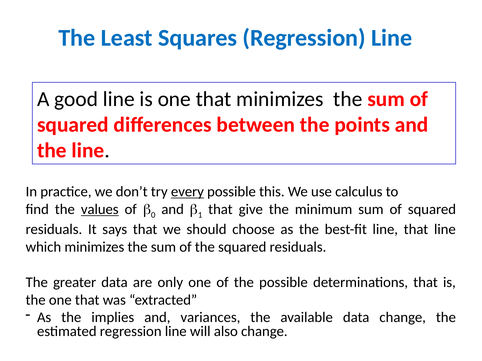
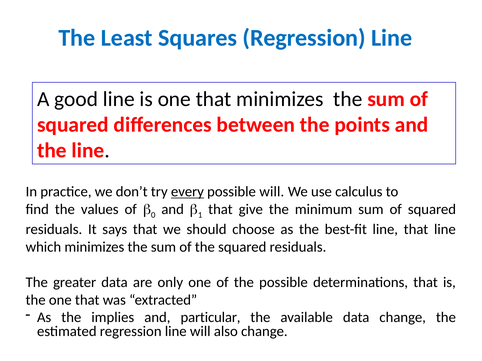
possible this: this -> will
values underline: present -> none
variances: variances -> particular
